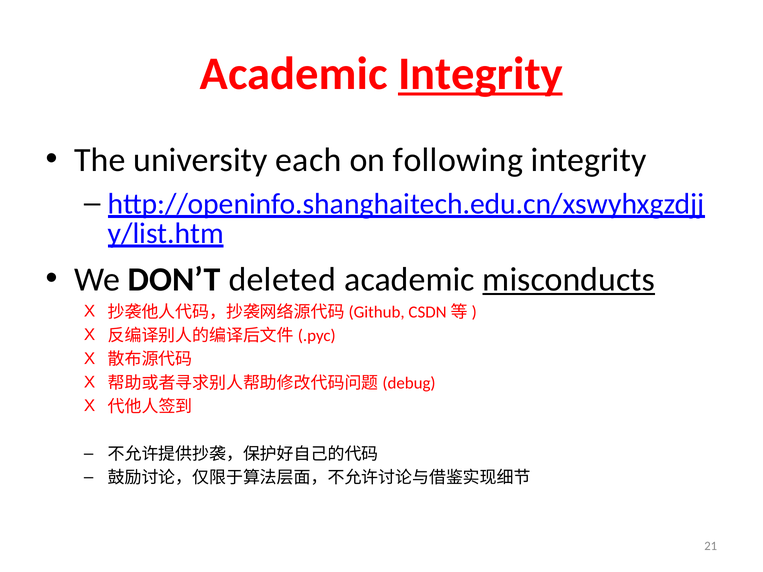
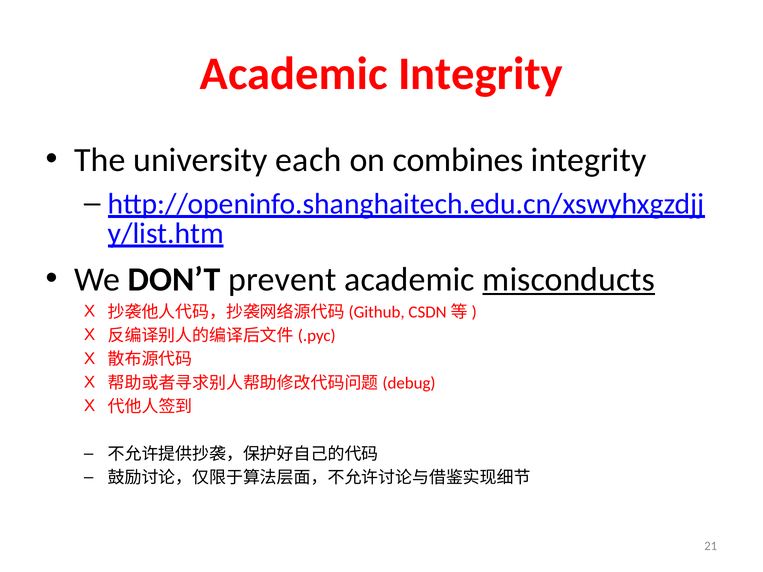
Integrity at (480, 74) underline: present -> none
following: following -> combines
deleted: deleted -> prevent
